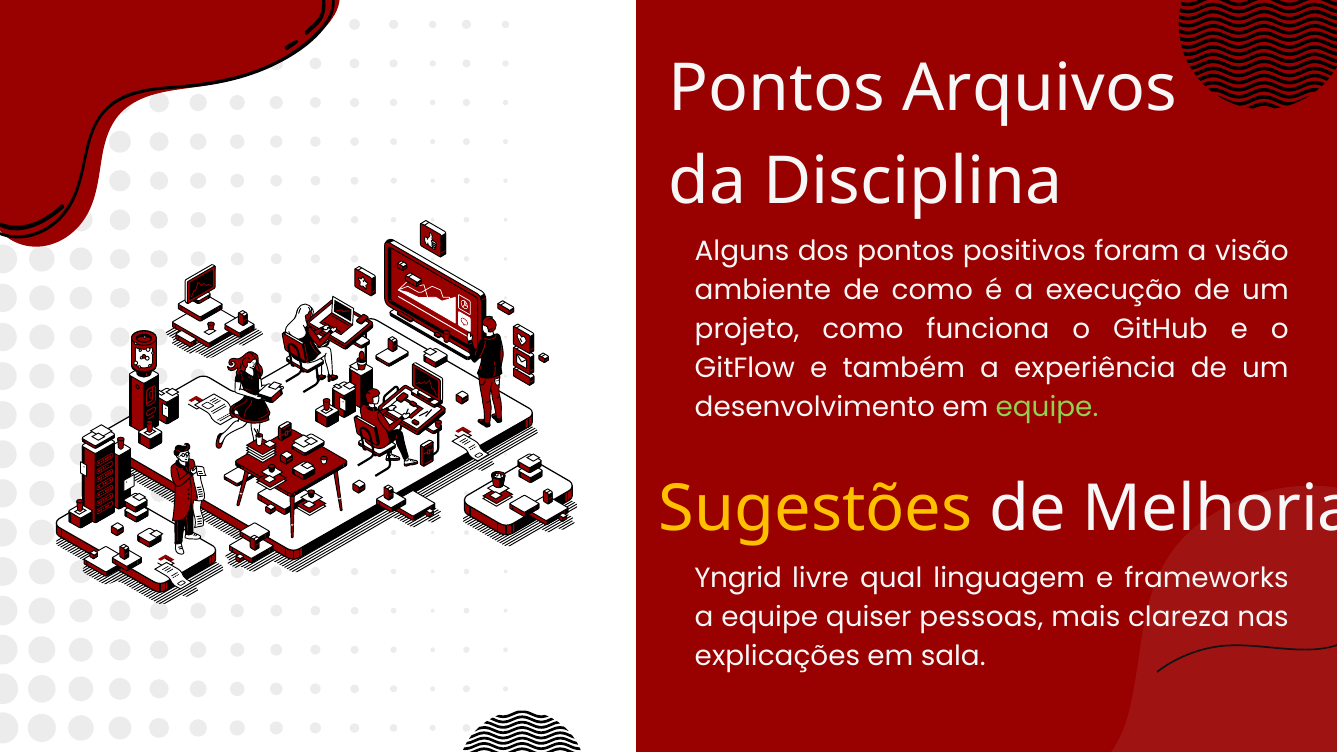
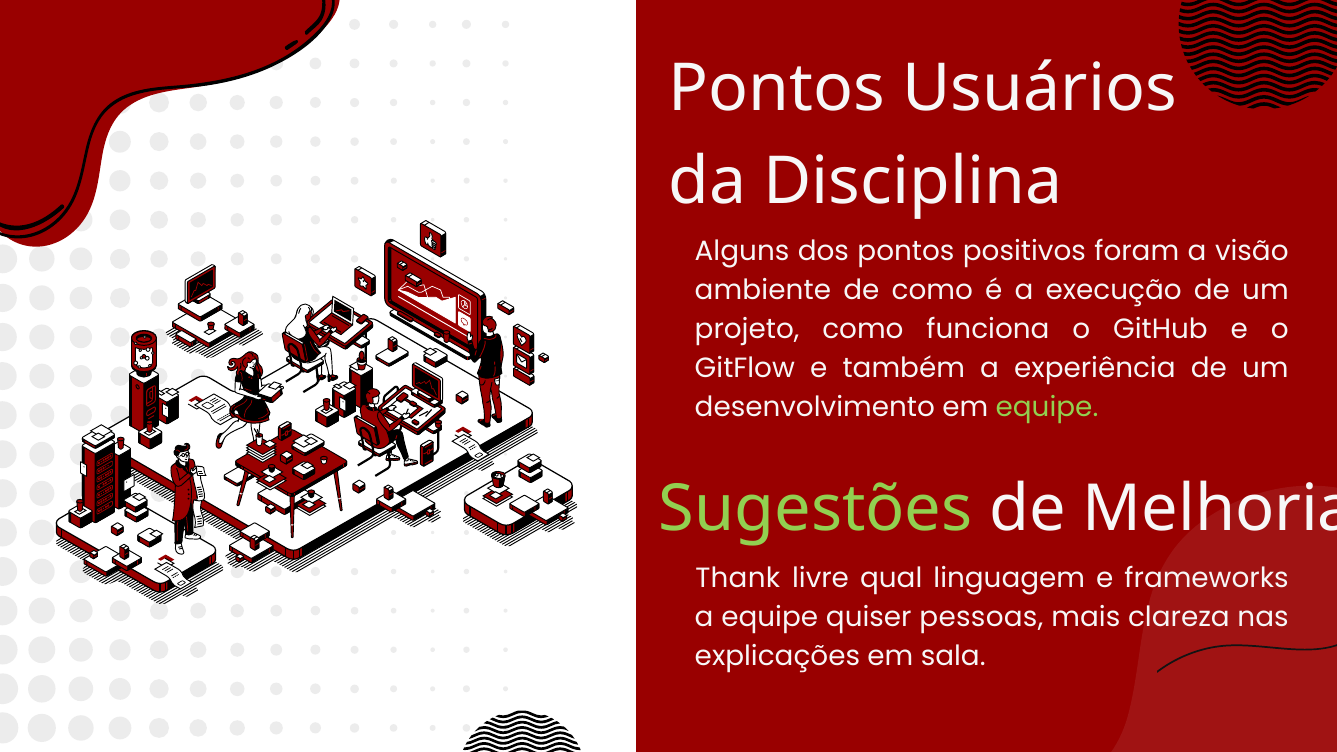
Arquivos: Arquivos -> Usuários
Sugestões colour: yellow -> light green
Yngrid: Yngrid -> Thank
